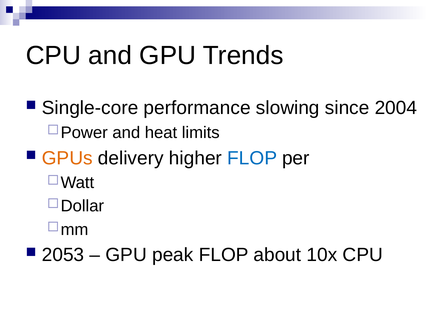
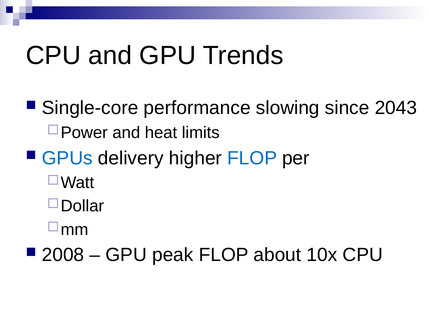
2004: 2004 -> 2043
GPUs colour: orange -> blue
2053: 2053 -> 2008
